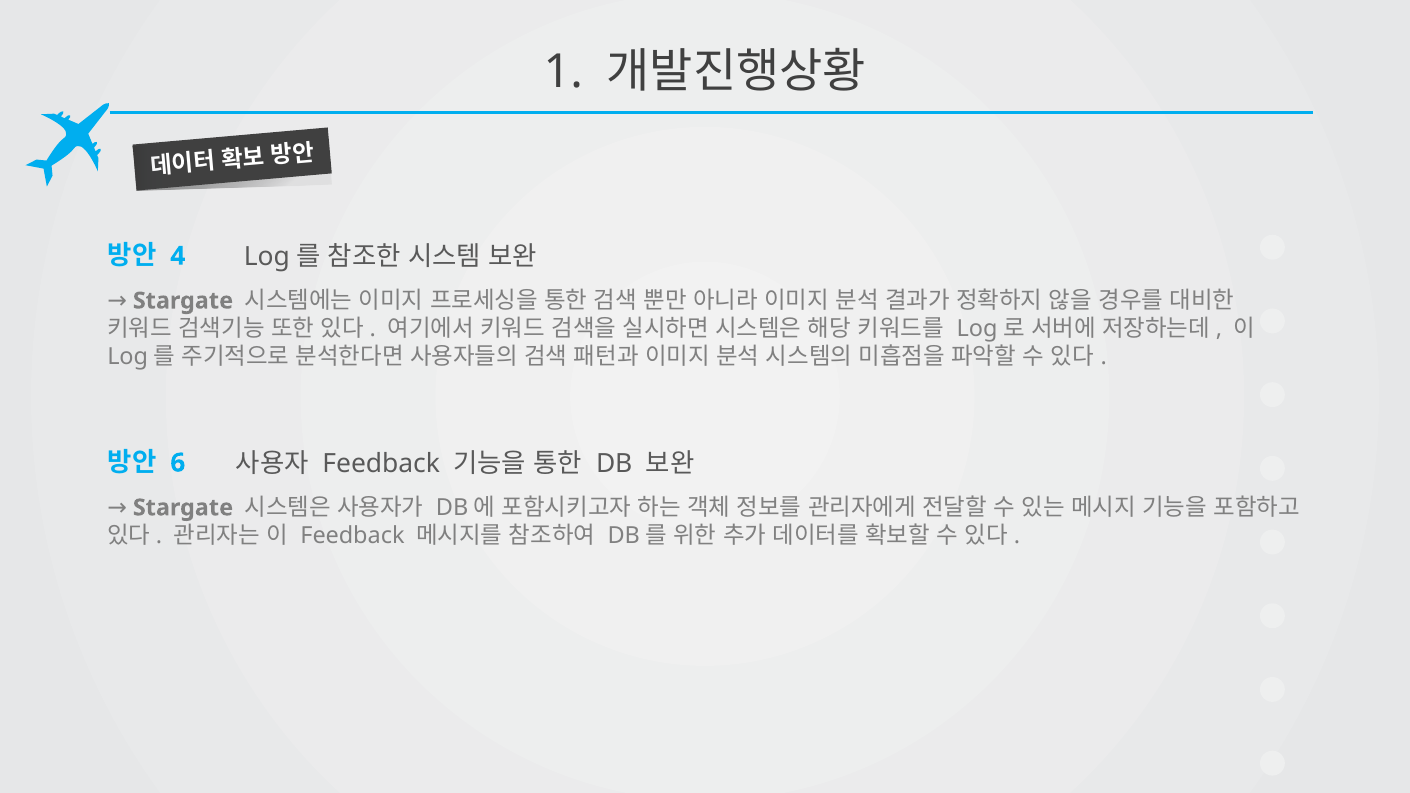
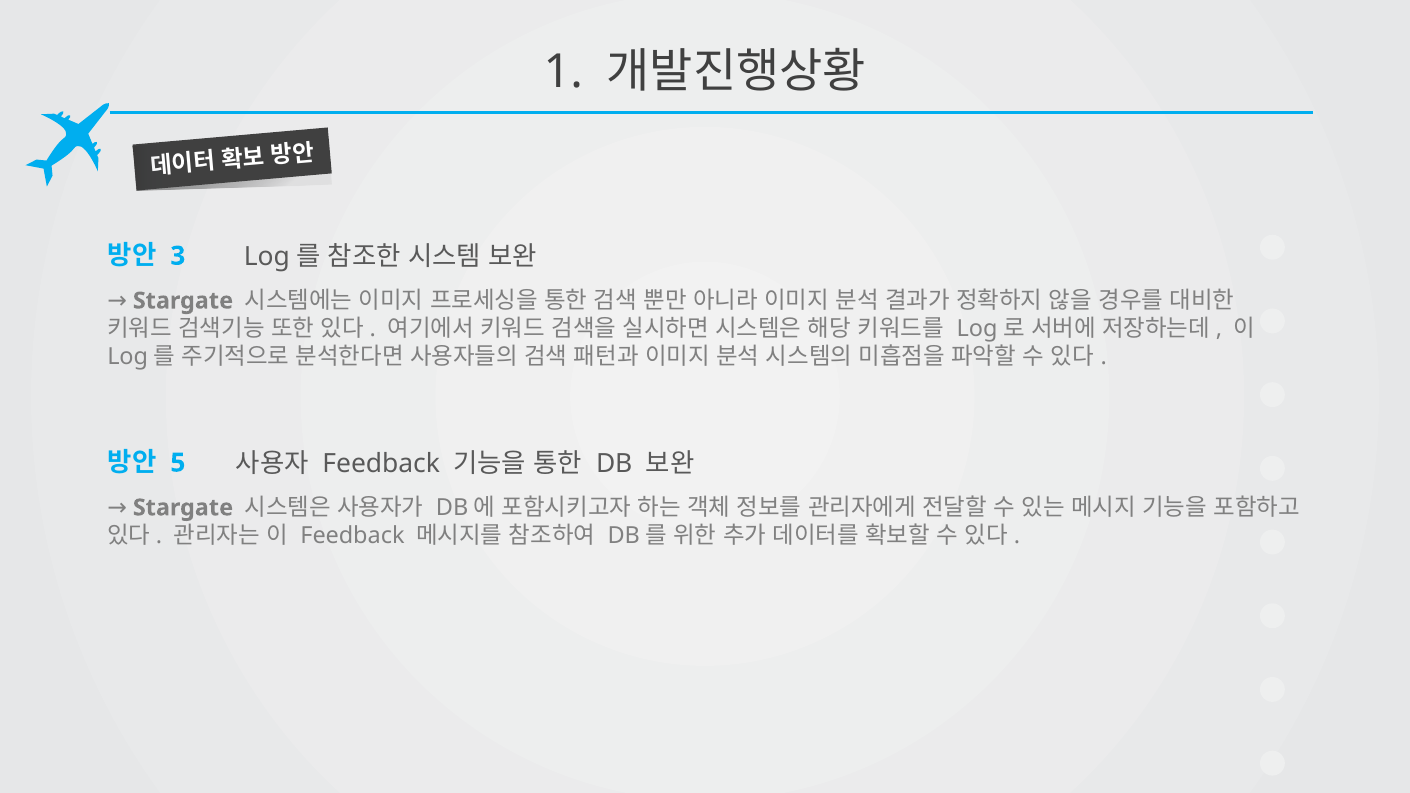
4: 4 -> 3
6: 6 -> 5
